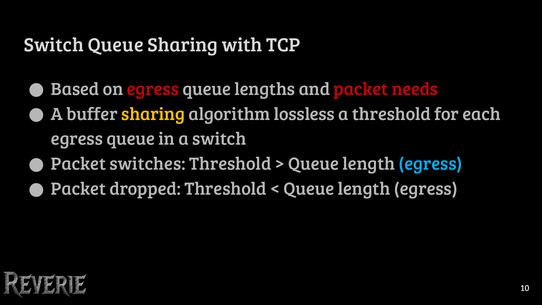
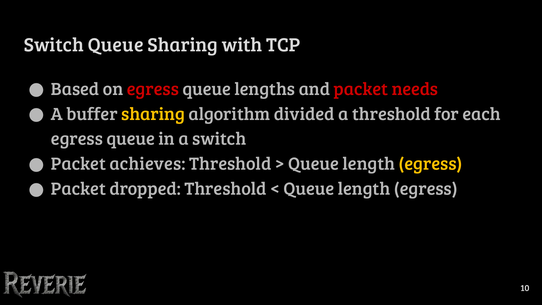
lossless: lossless -> divided
switches: switches -> achieves
egress at (431, 164) colour: light blue -> yellow
